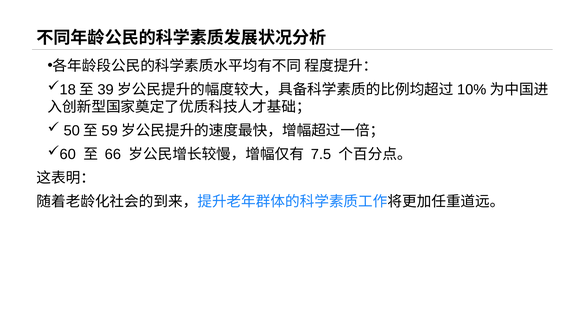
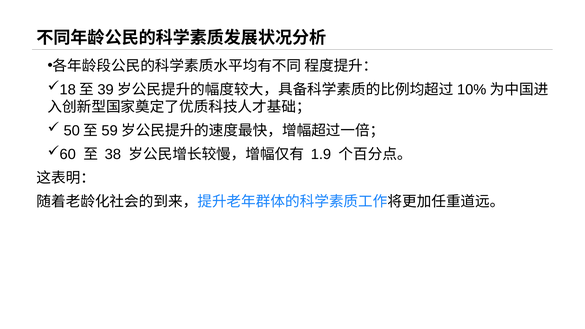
66: 66 -> 38
7.5: 7.5 -> 1.9
